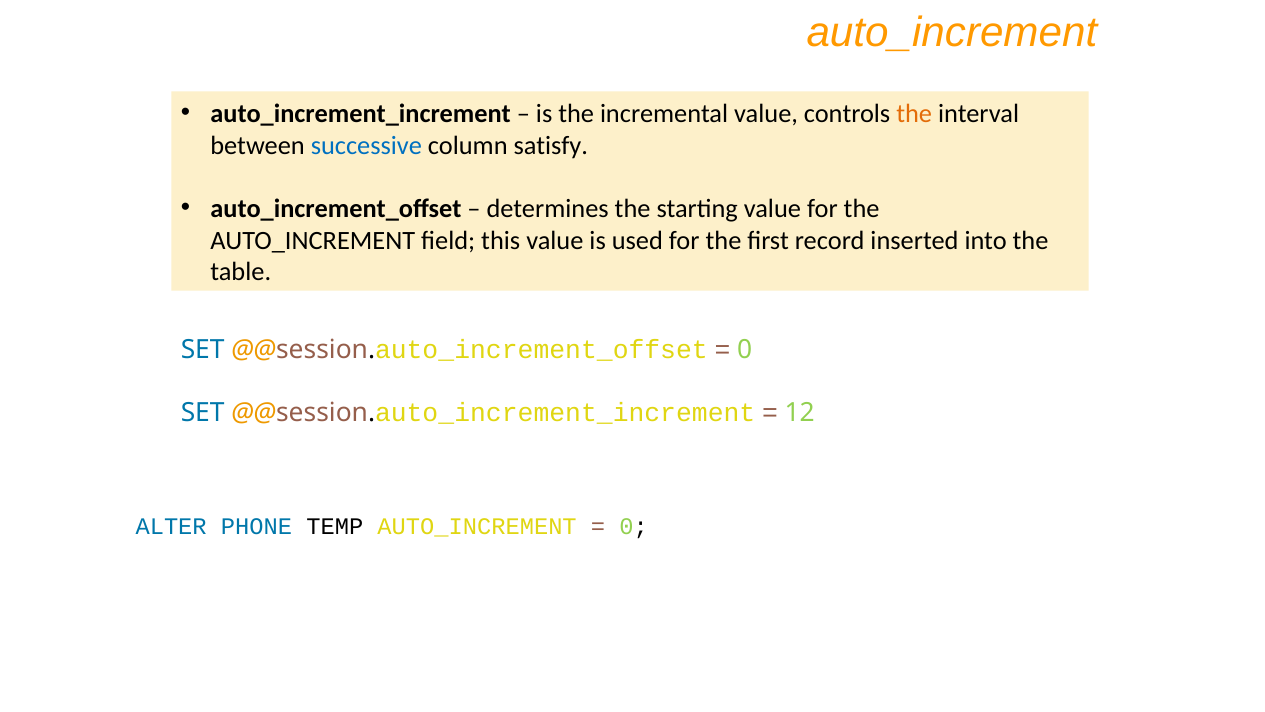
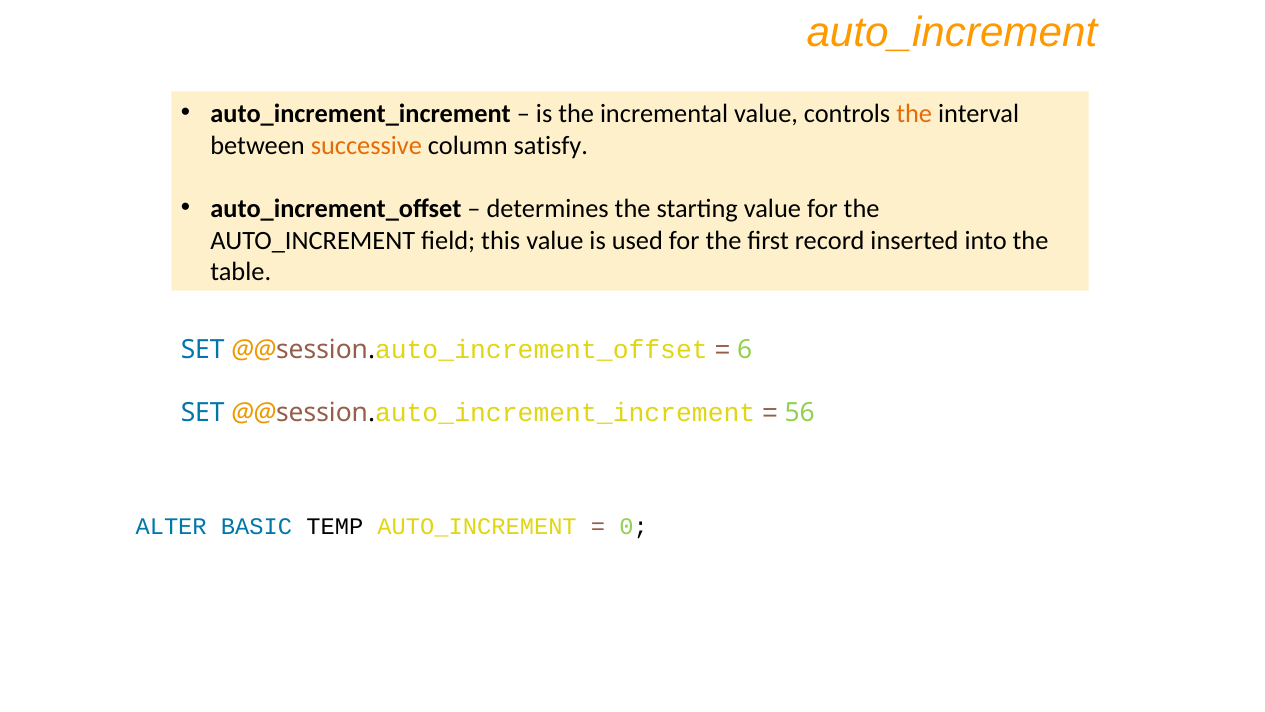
successive colour: blue -> orange
0 at (745, 350): 0 -> 6
12: 12 -> 56
PHONE: PHONE -> BASIC
